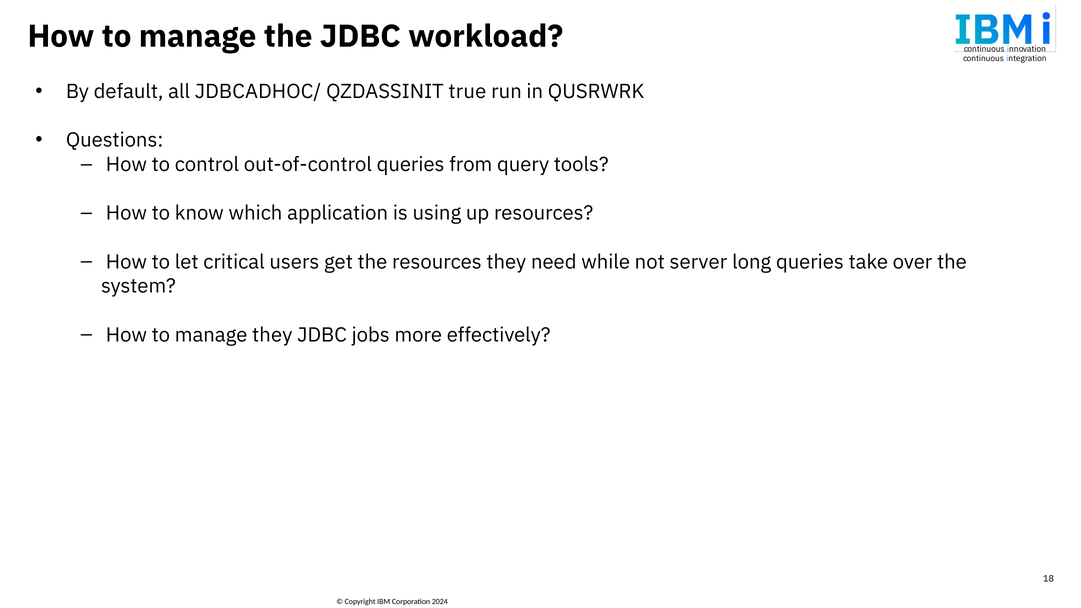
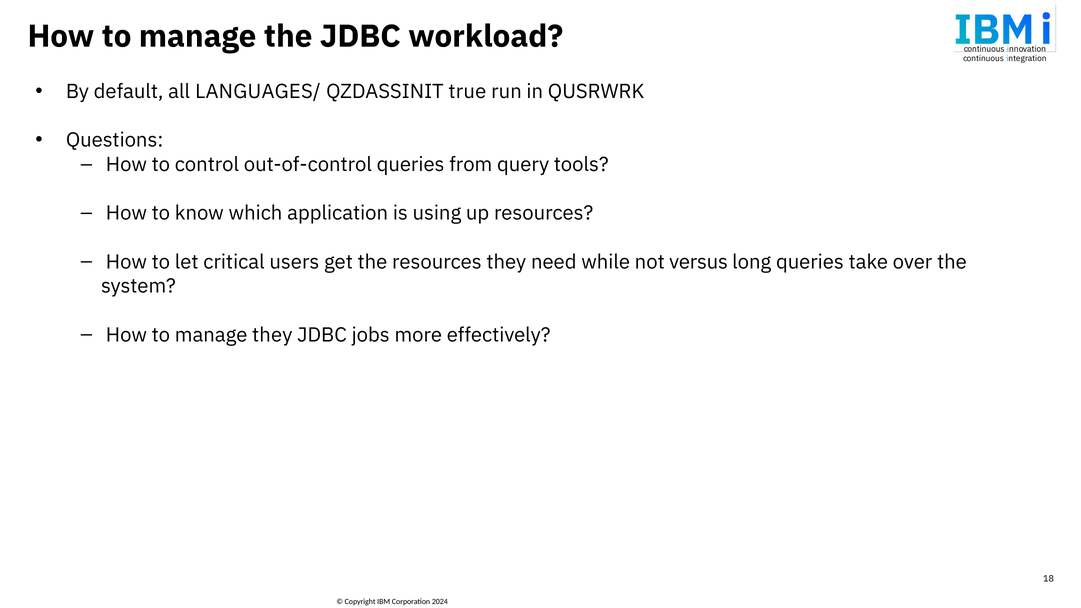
JDBCADHOC/: JDBCADHOC/ -> LANGUAGES/
server: server -> versus
